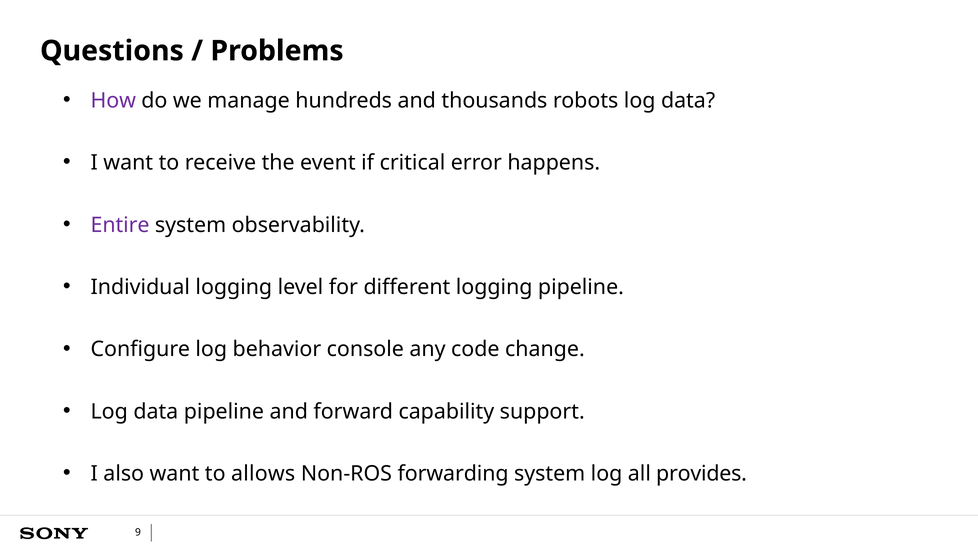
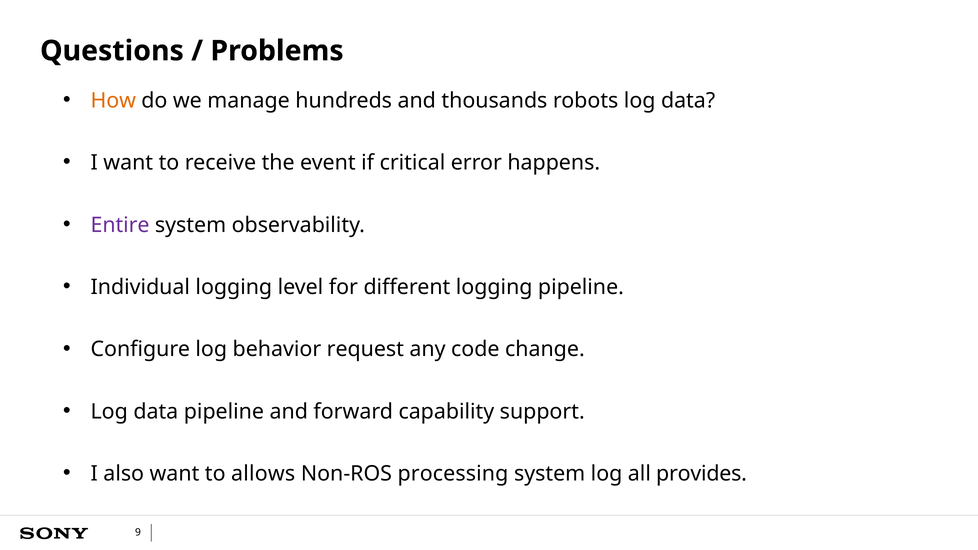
How colour: purple -> orange
console: console -> request
forwarding: forwarding -> processing
